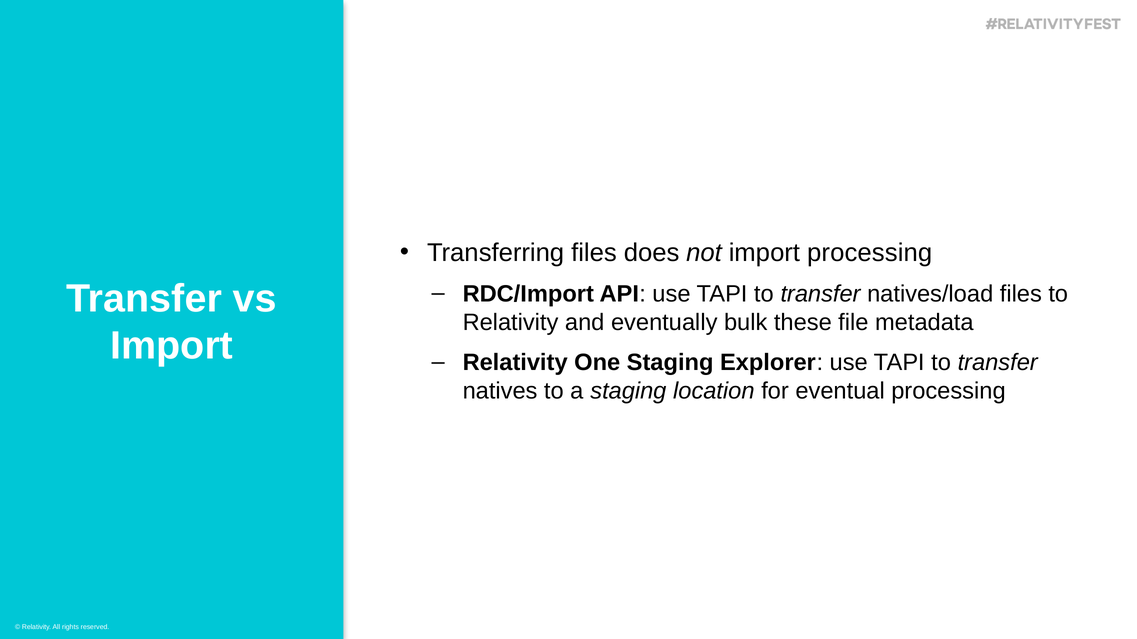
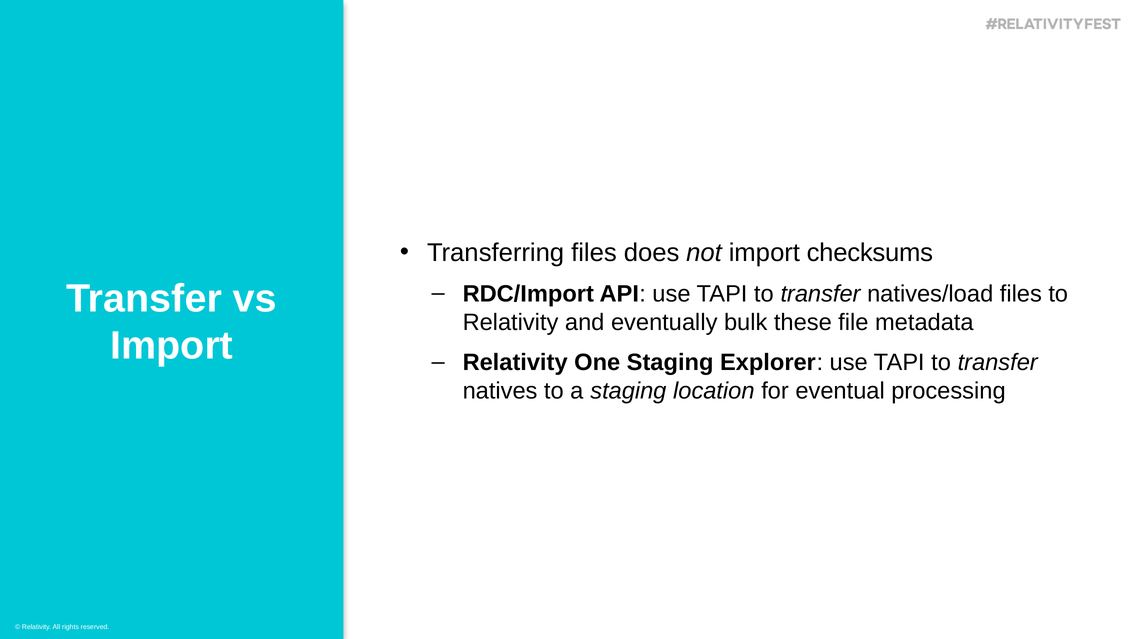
import processing: processing -> checksums
